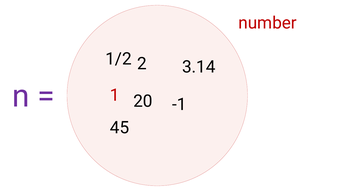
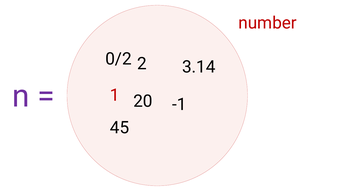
1/2: 1/2 -> 0/2
